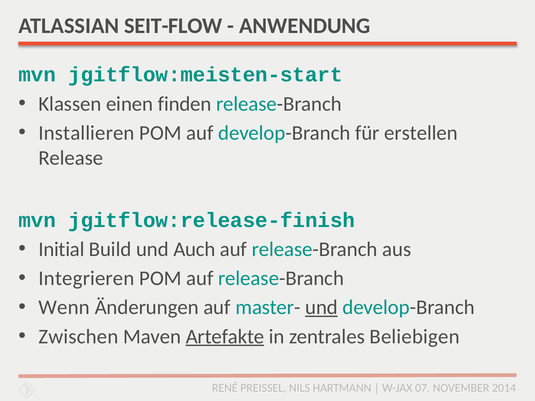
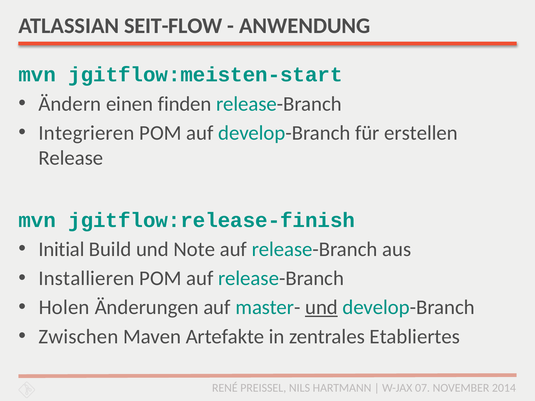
Klassen: Klassen -> Ändern
Installieren: Installieren -> Integrieren
Auch: Auch -> Note
Integrieren: Integrieren -> Installieren
Wenn: Wenn -> Holen
Artefakte underline: present -> none
Beliebigen: Beliebigen -> Etabliertes
